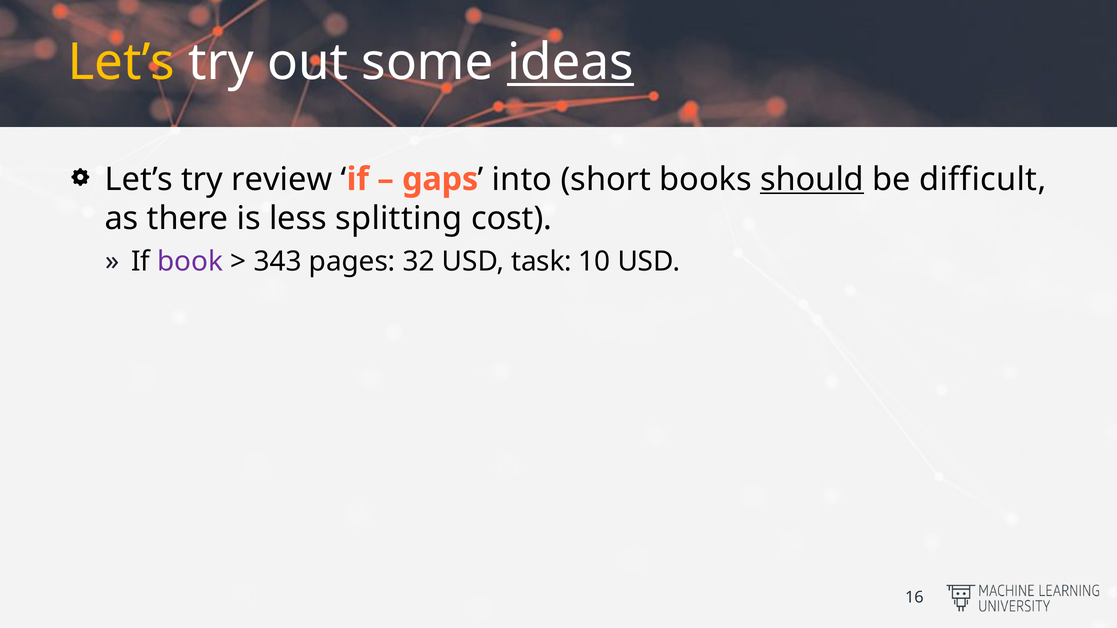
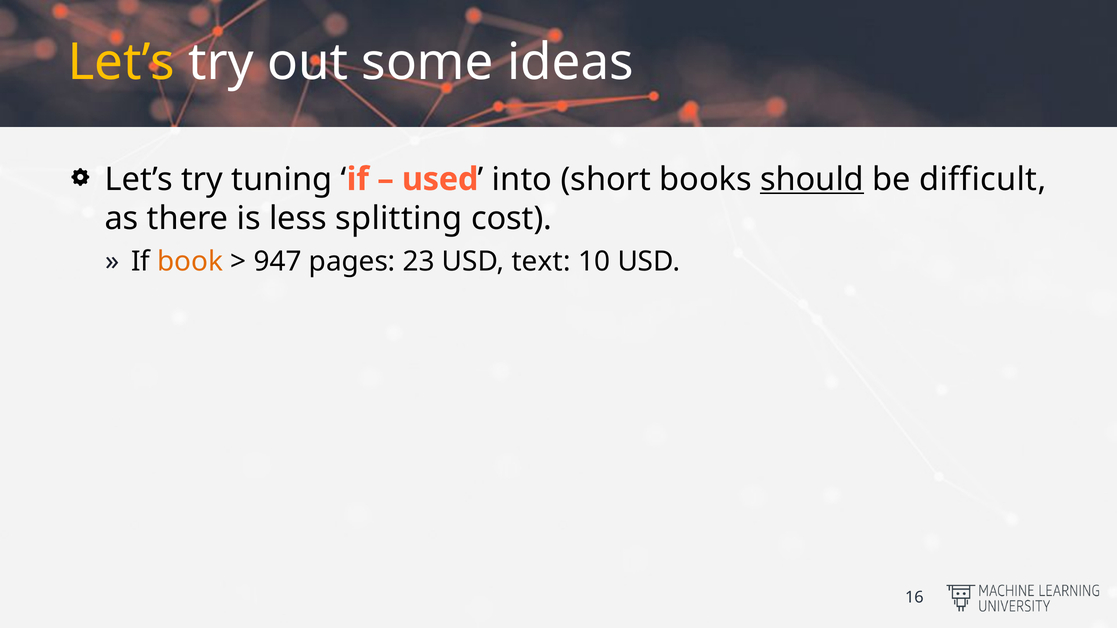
ideas underline: present -> none
review: review -> tuning
gaps: gaps -> used
book colour: purple -> orange
343: 343 -> 947
32: 32 -> 23
task: task -> text
